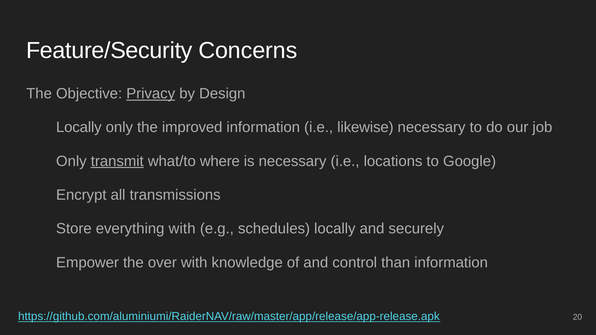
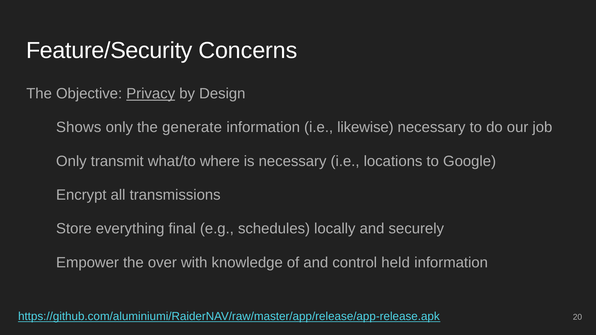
Locally at (79, 128): Locally -> Shows
improved: improved -> generate
transmit underline: present -> none
everything with: with -> final
than: than -> held
